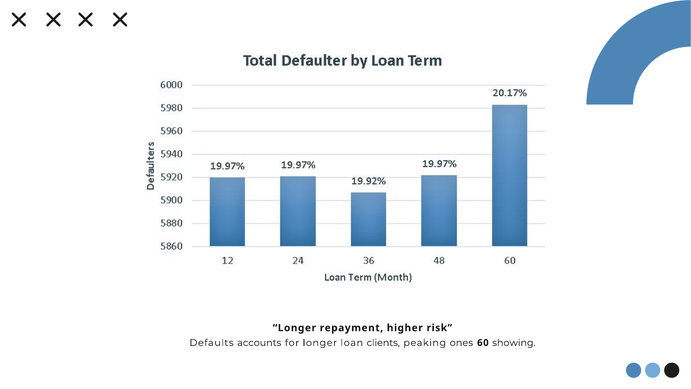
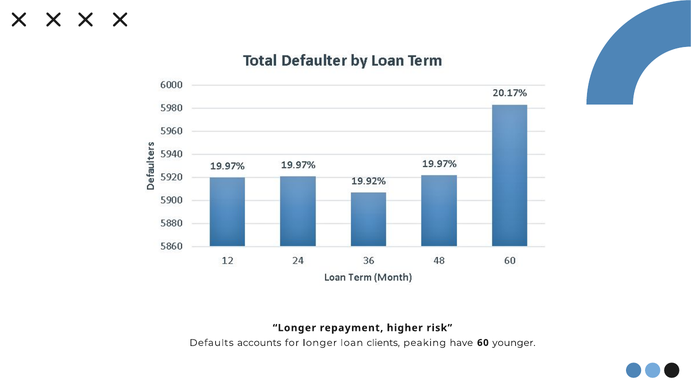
ones: ones -> have
showing: showing -> younger
